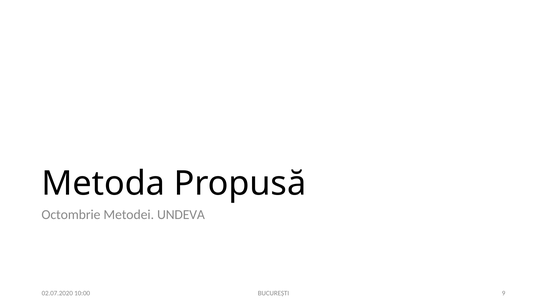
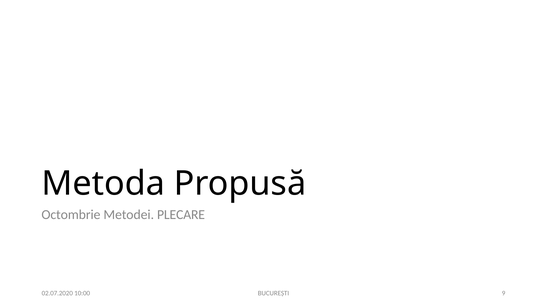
UNDEVA: UNDEVA -> PLECARE
